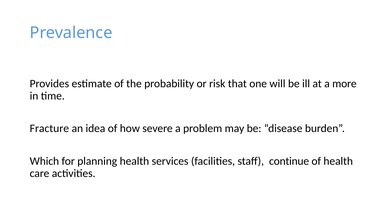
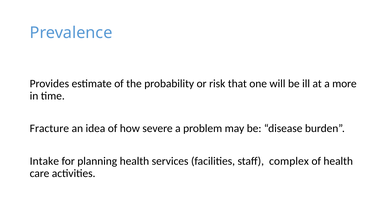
Which: Which -> Intake
continue: continue -> complex
